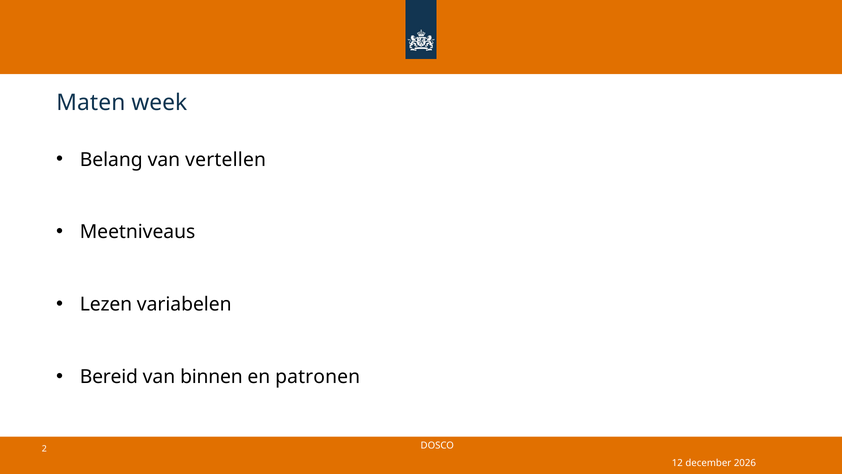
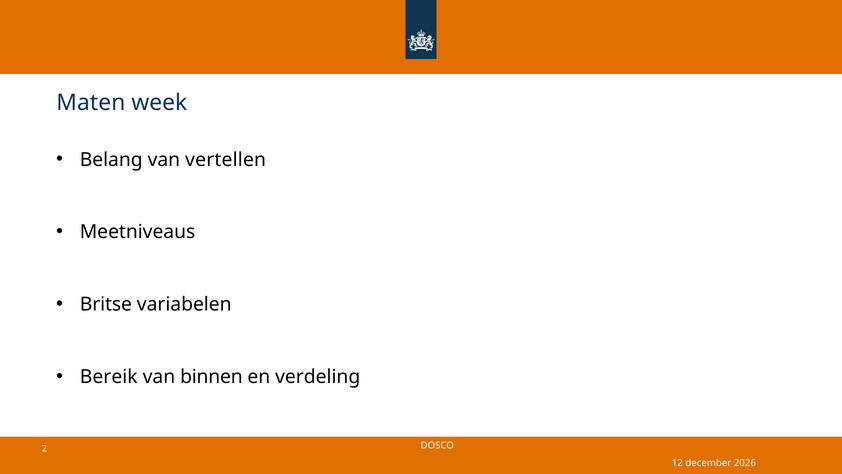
Lezen: Lezen -> Britse
Bereid: Bereid -> Bereik
patronen: patronen -> verdeling
